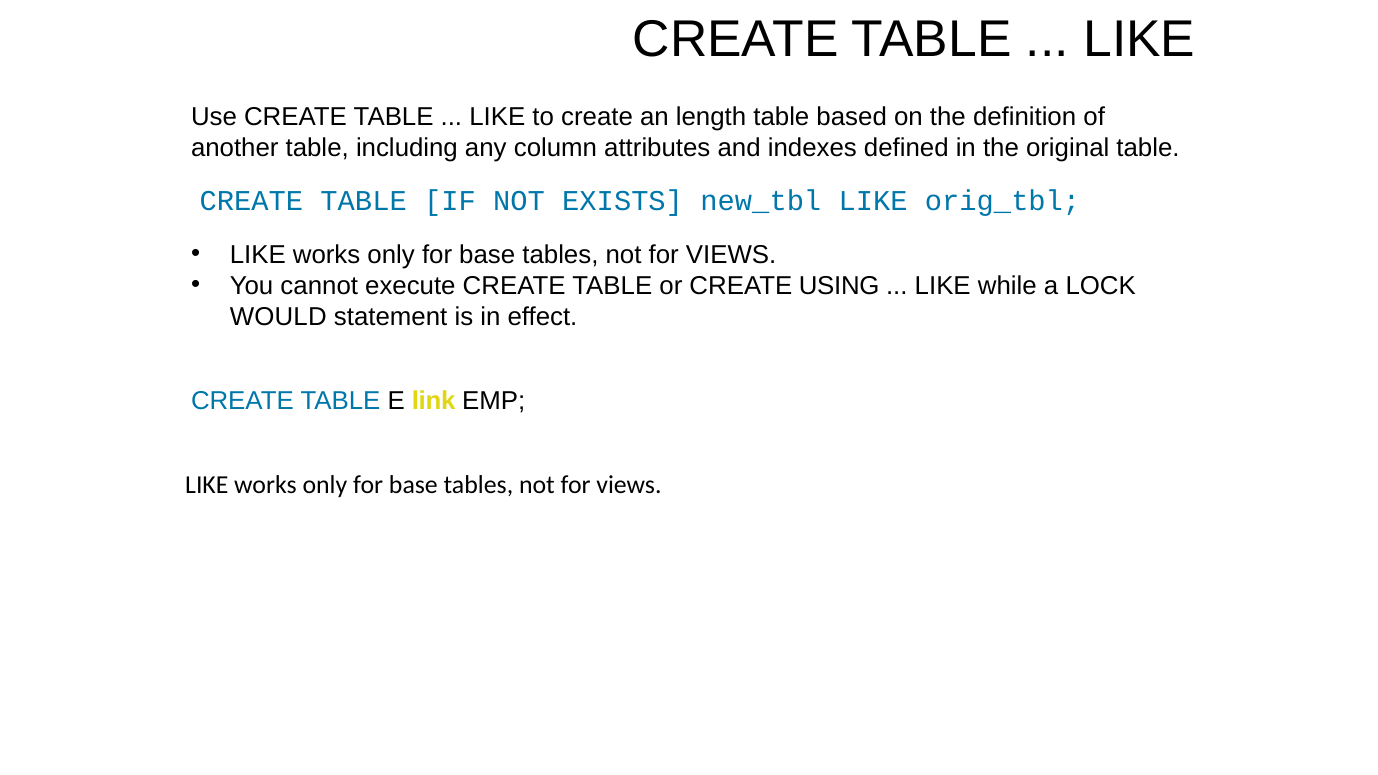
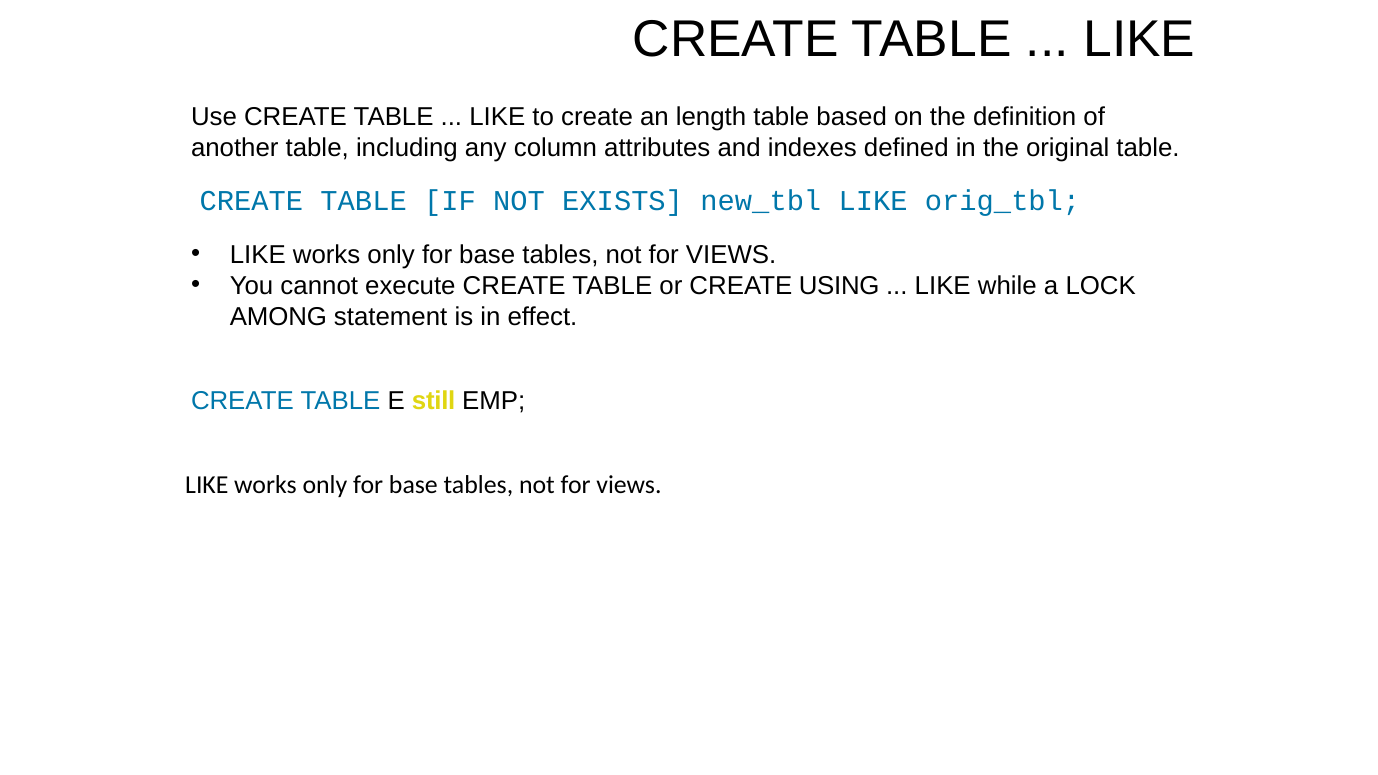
WOULD: WOULD -> AMONG
link: link -> still
